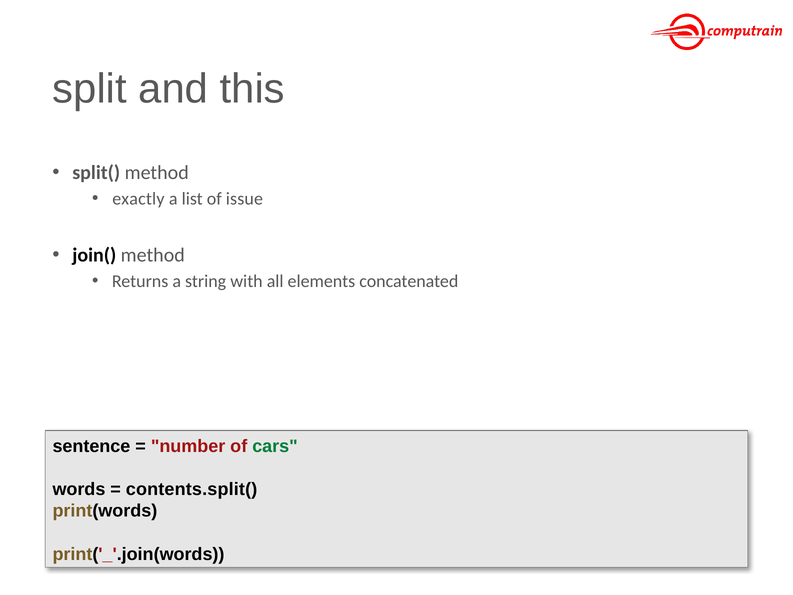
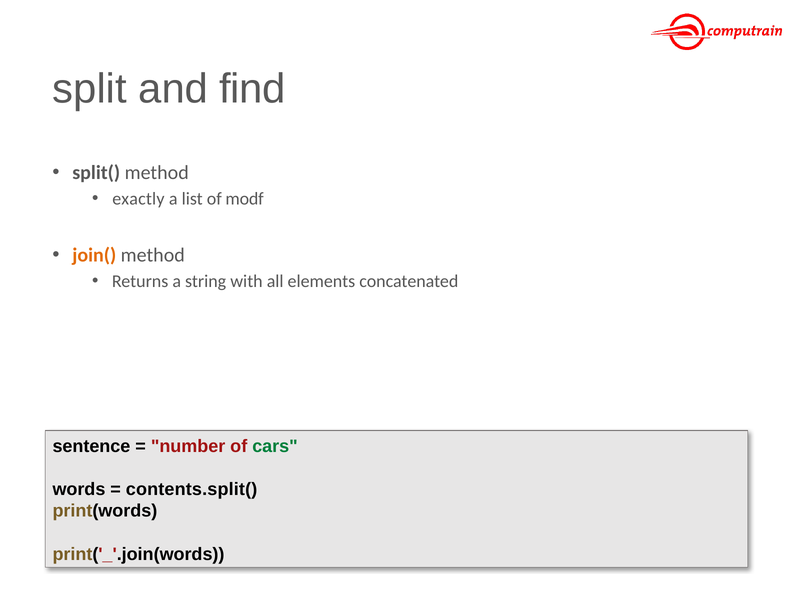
this: this -> find
issue: issue -> modf
join( colour: black -> orange
